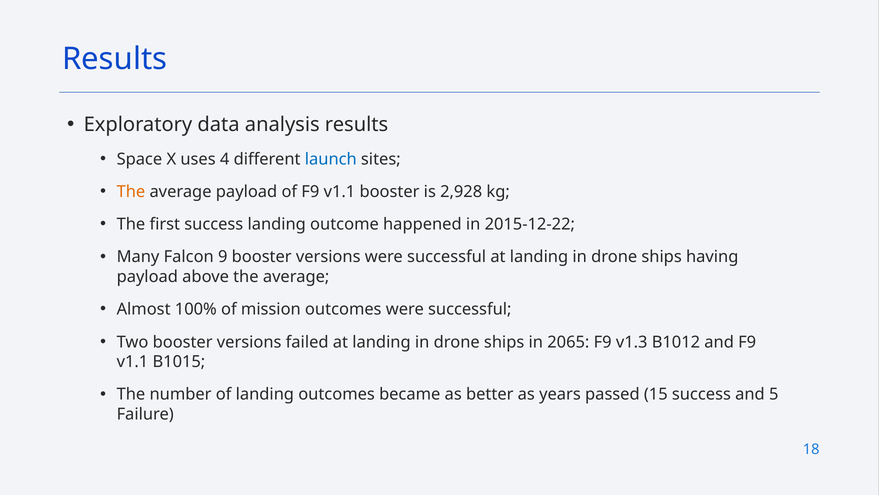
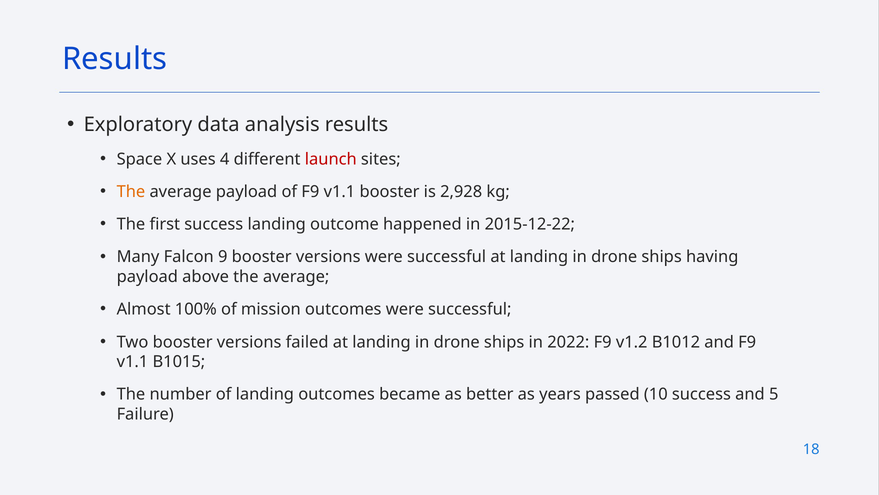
launch colour: blue -> red
2065: 2065 -> 2022
v1.3: v1.3 -> v1.2
15: 15 -> 10
